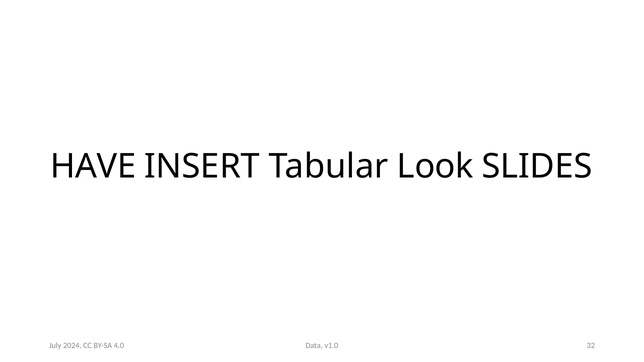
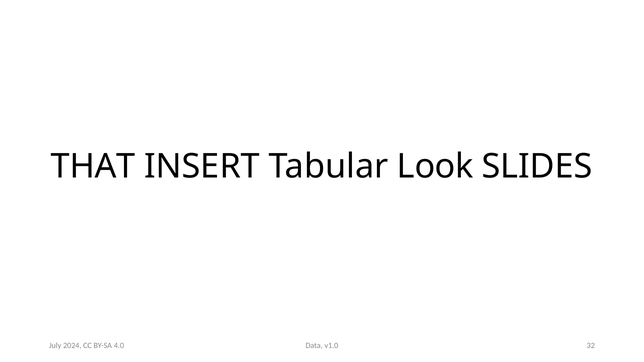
HAVE: HAVE -> THAT
